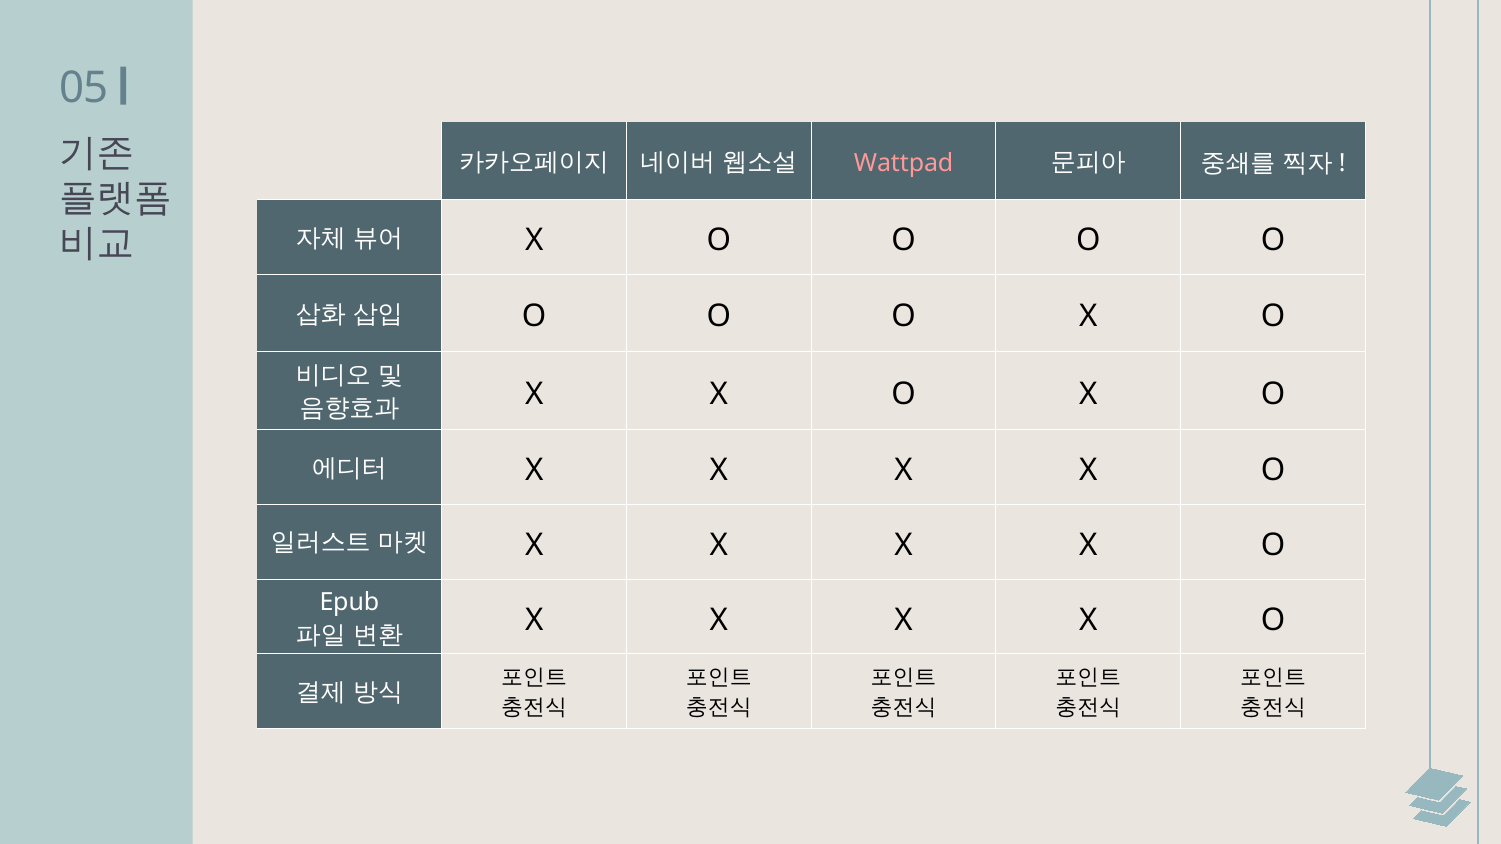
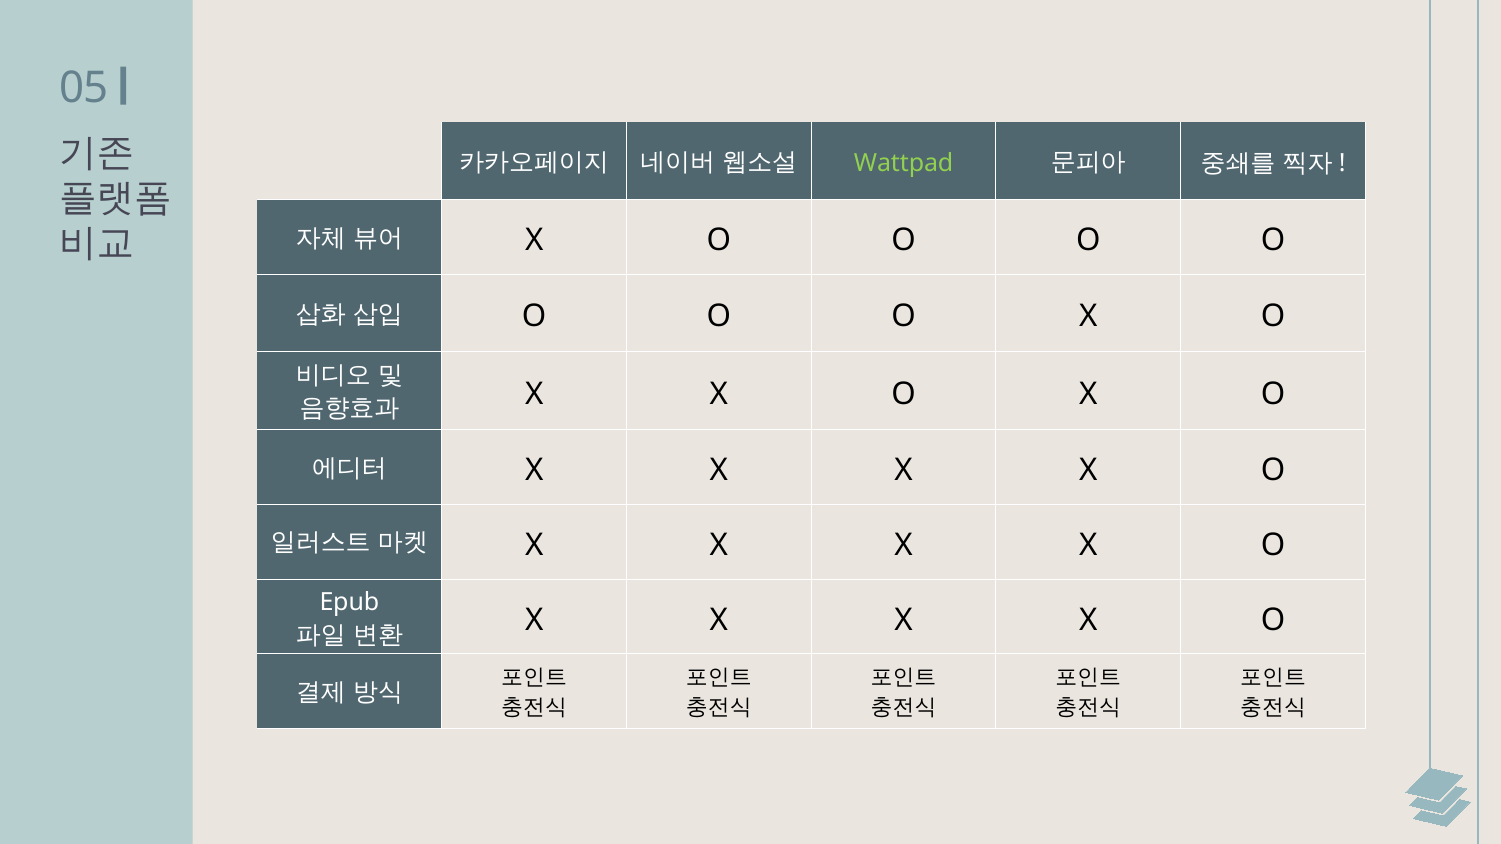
Wattpad colour: pink -> light green
